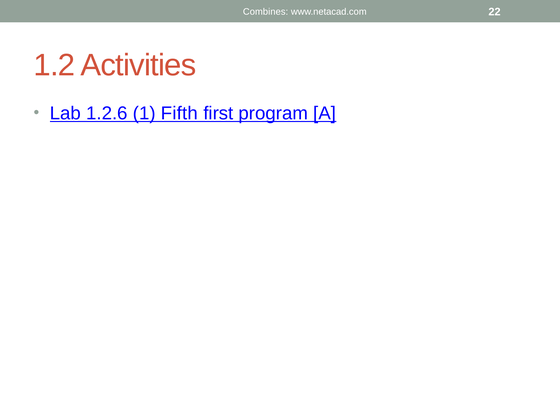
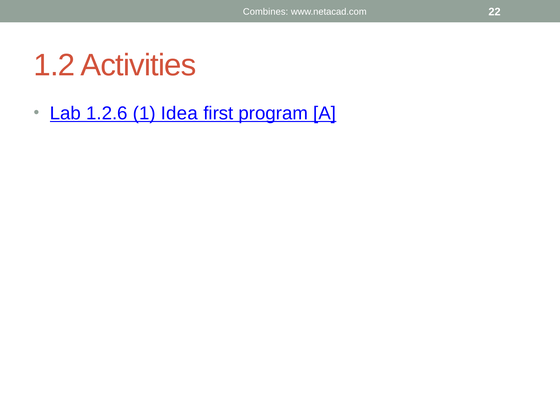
Fifth: Fifth -> Idea
